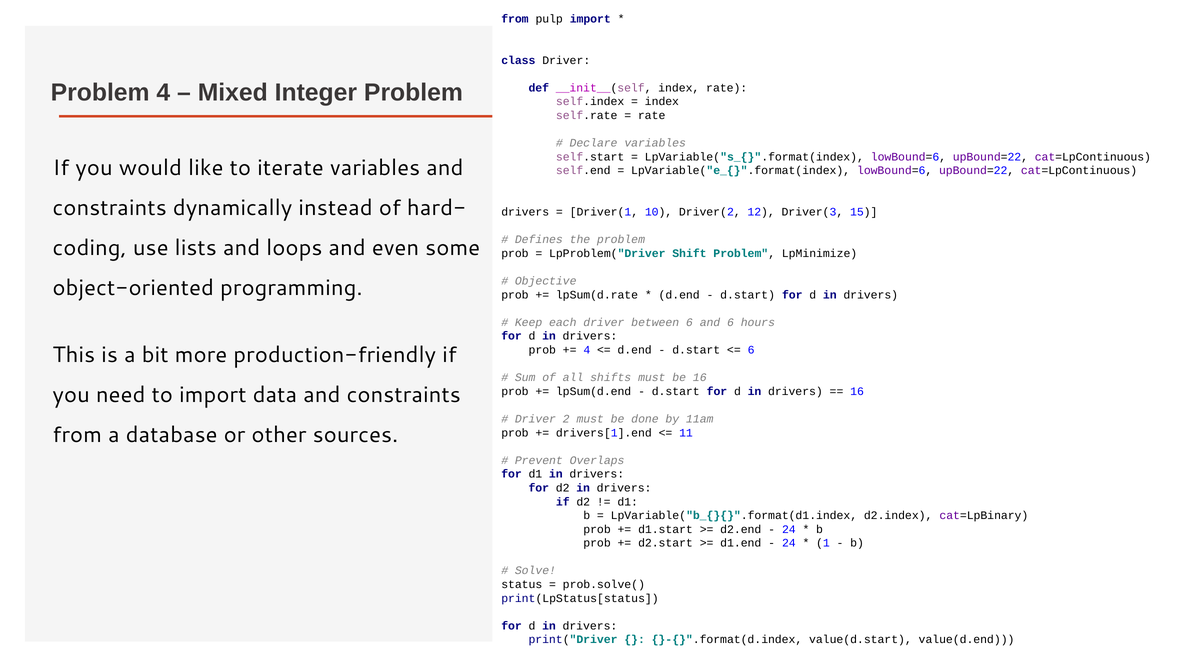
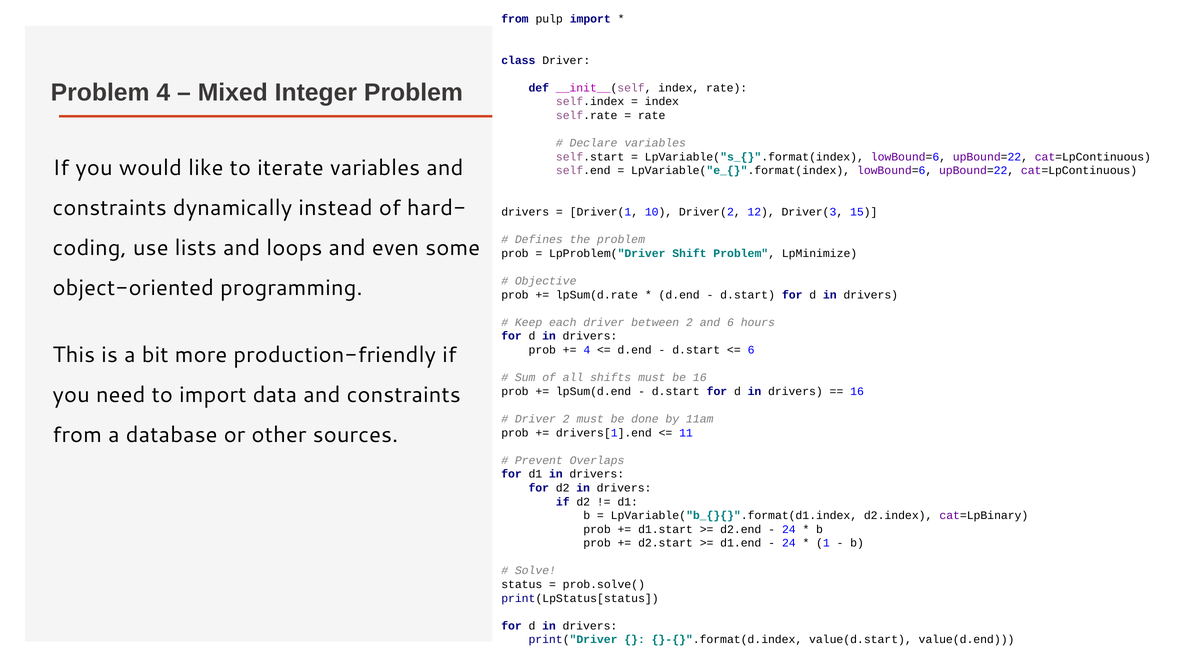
between 6: 6 -> 2
